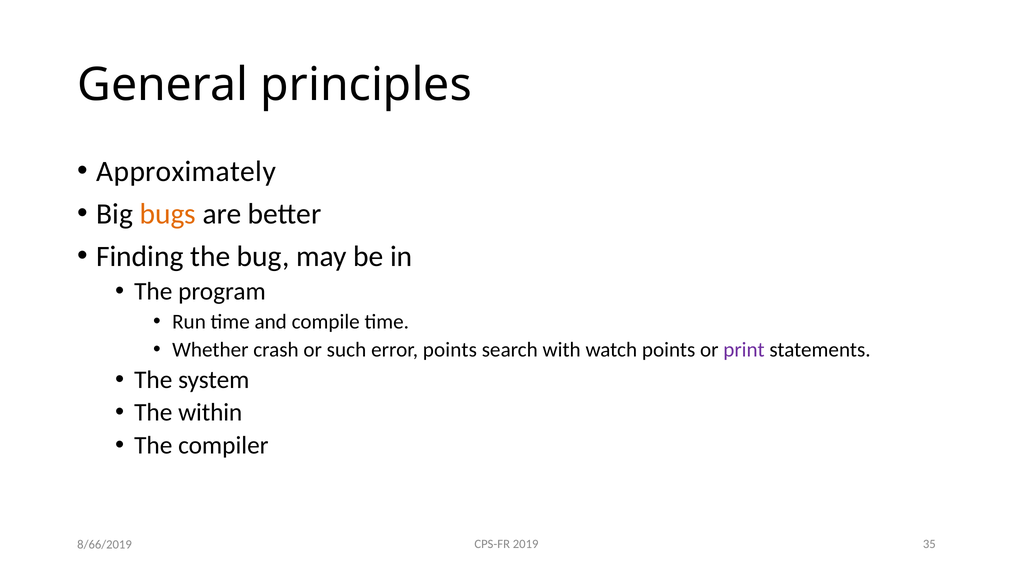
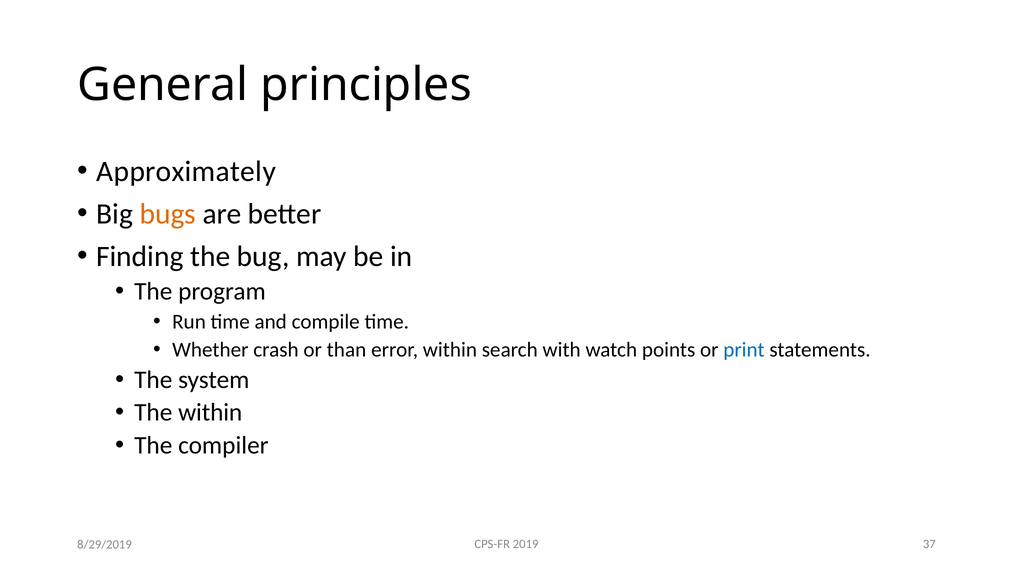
such: such -> than
error points: points -> within
print colour: purple -> blue
35: 35 -> 37
8/66/2019: 8/66/2019 -> 8/29/2019
